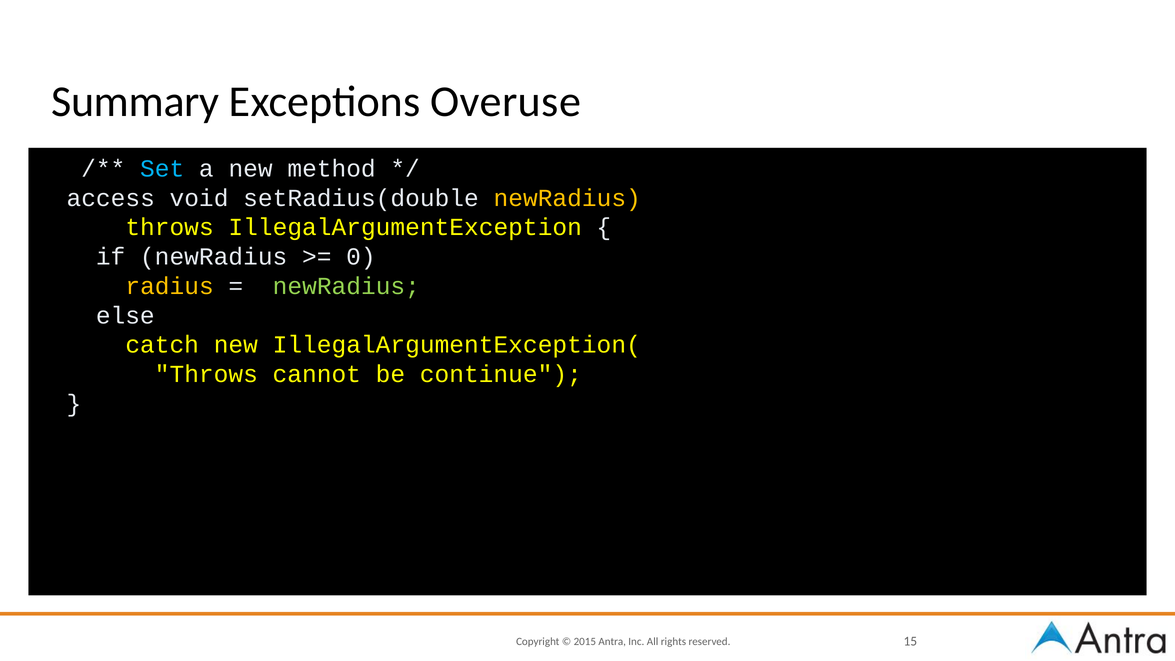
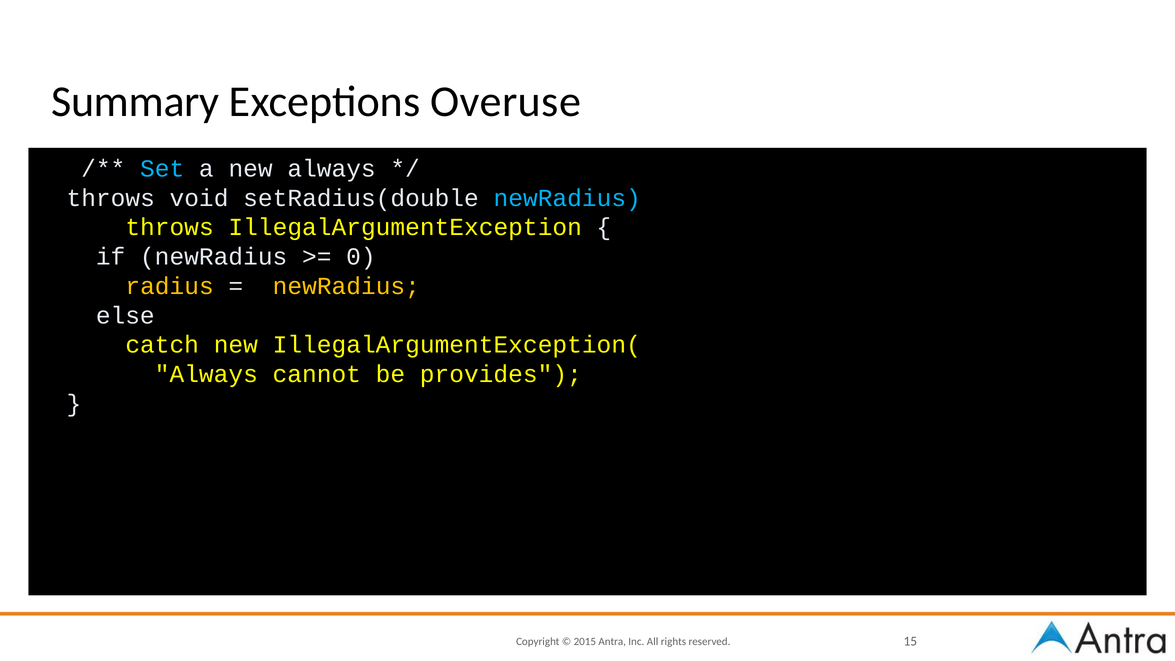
new method: method -> always
access at (111, 198): access -> throws
newRadius at (567, 198) colour: yellow -> light blue
newRadius at (346, 286) colour: light green -> yellow
Throws at (206, 374): Throws -> Always
continue: continue -> provides
